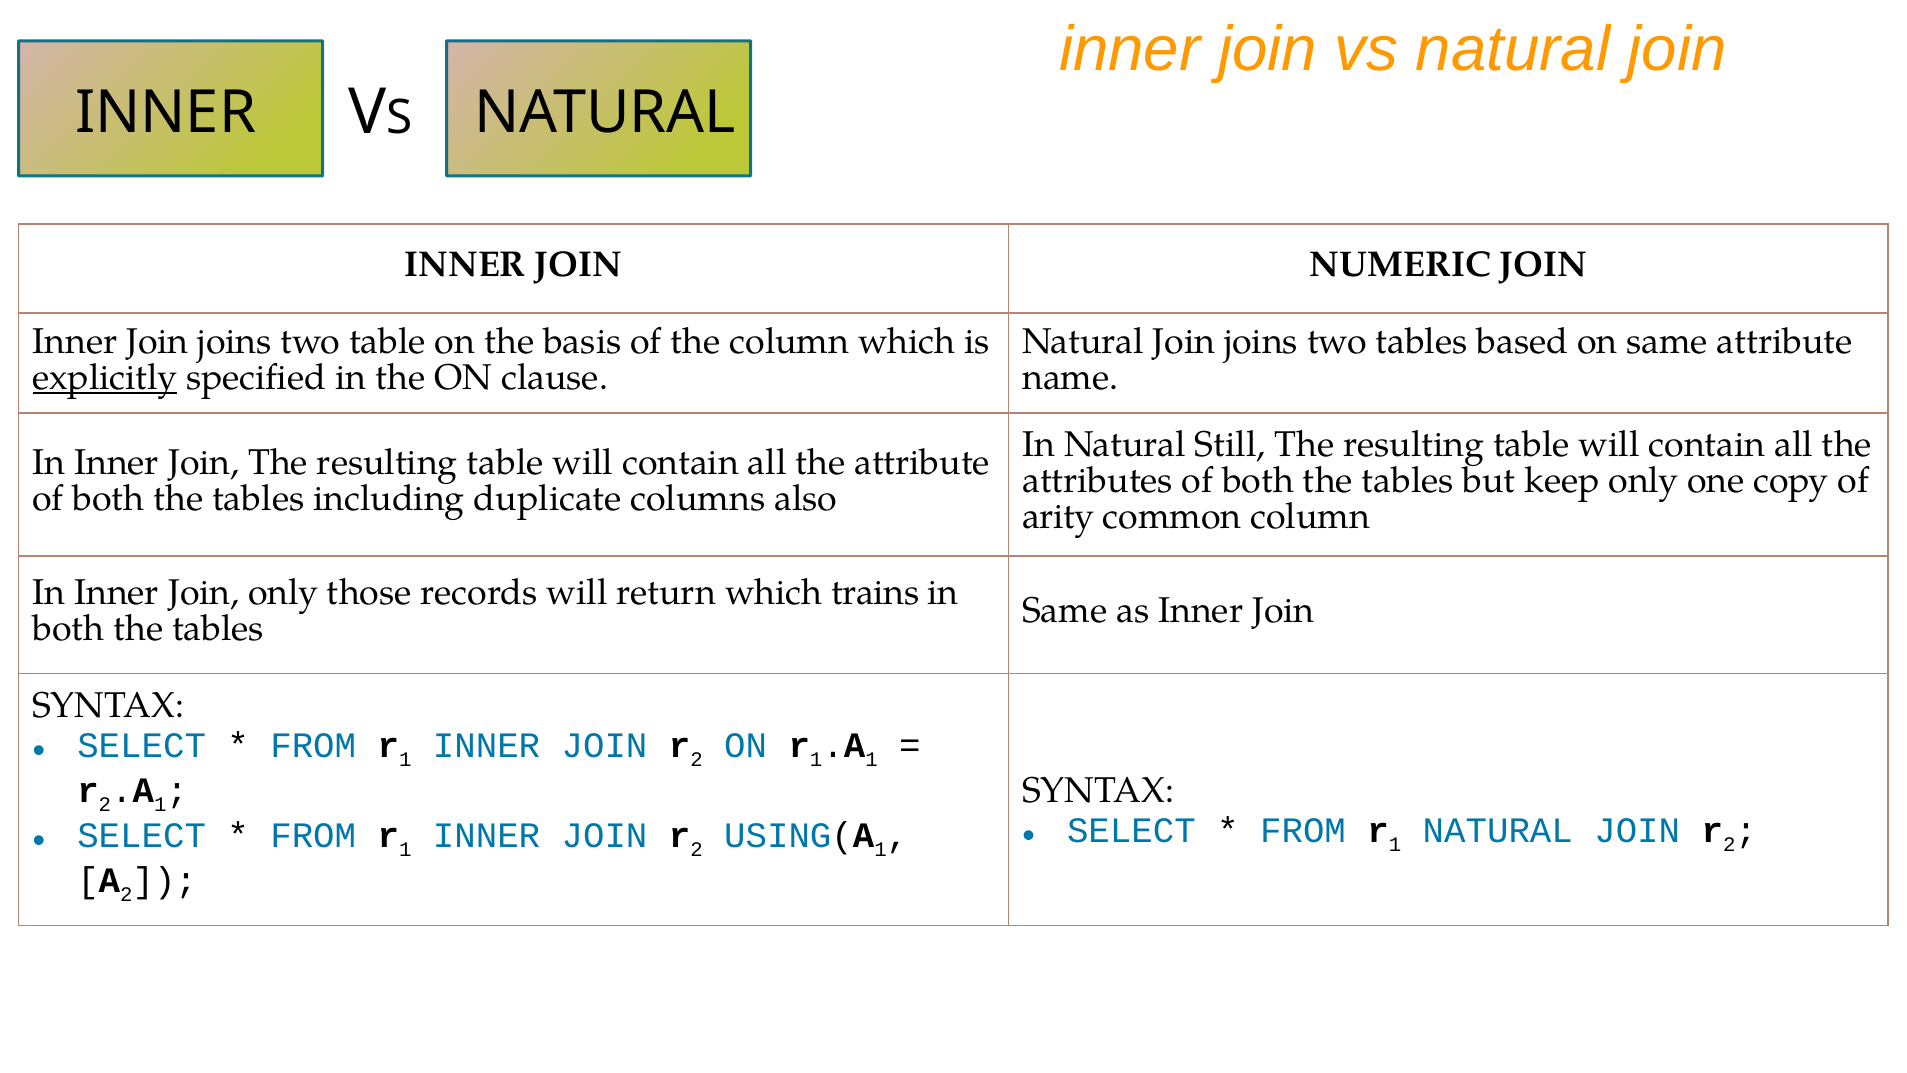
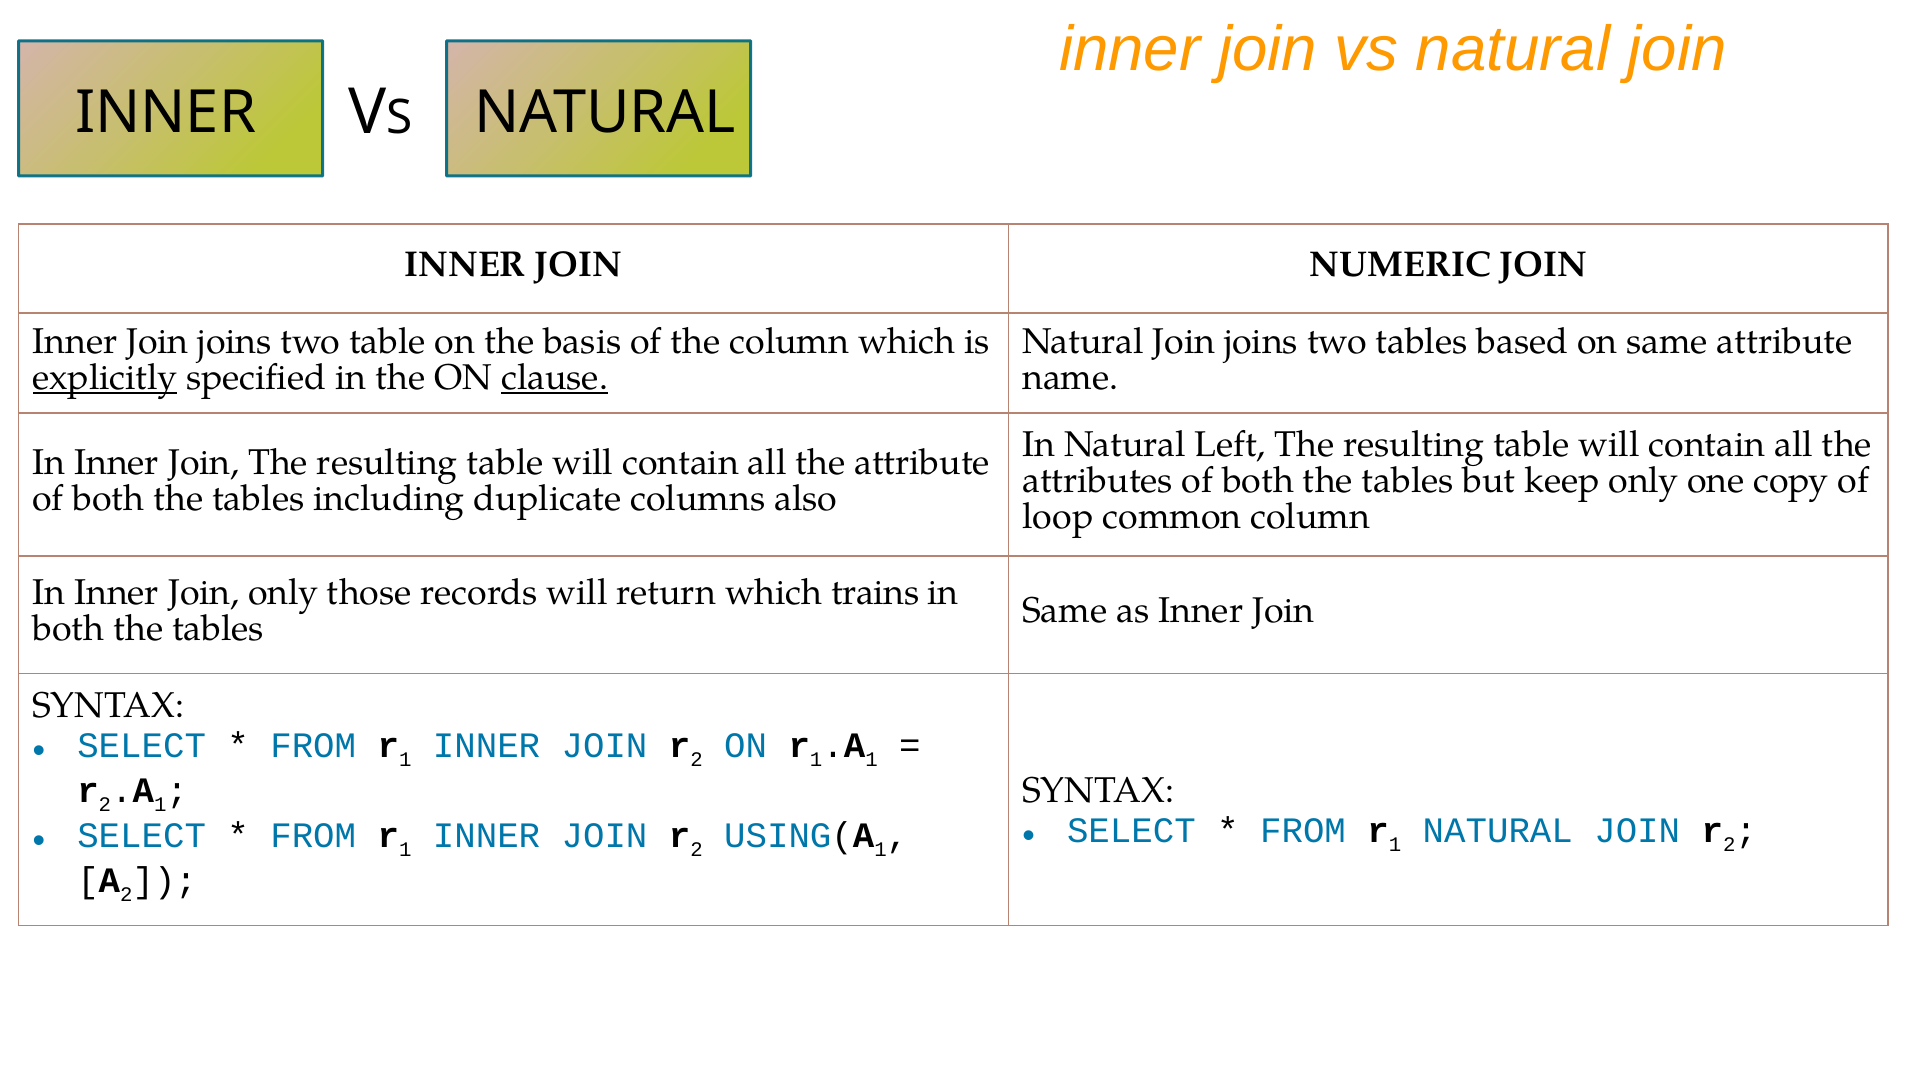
clause underline: none -> present
Still: Still -> Left
arity: arity -> loop
